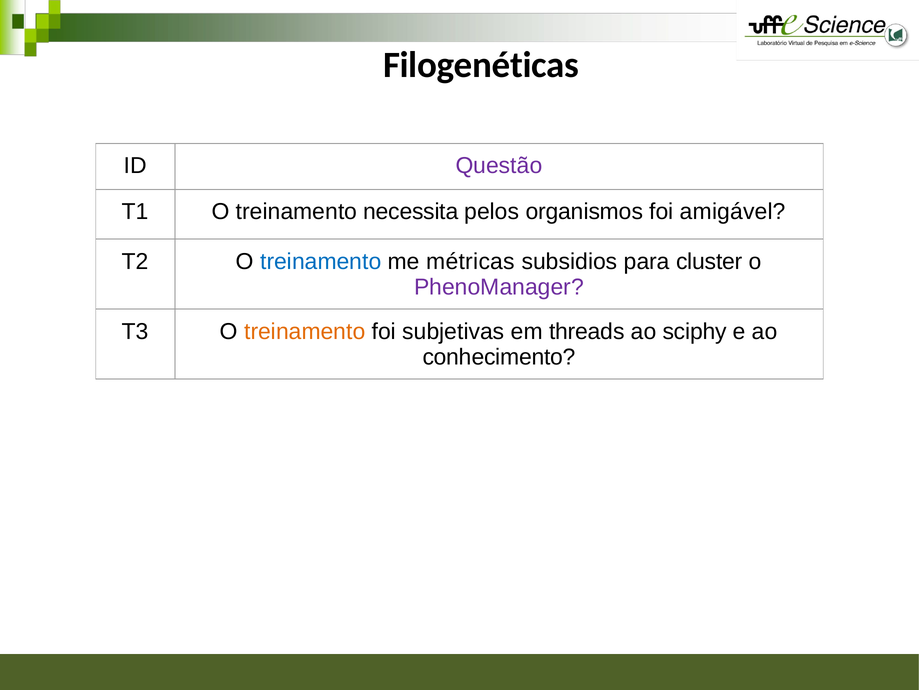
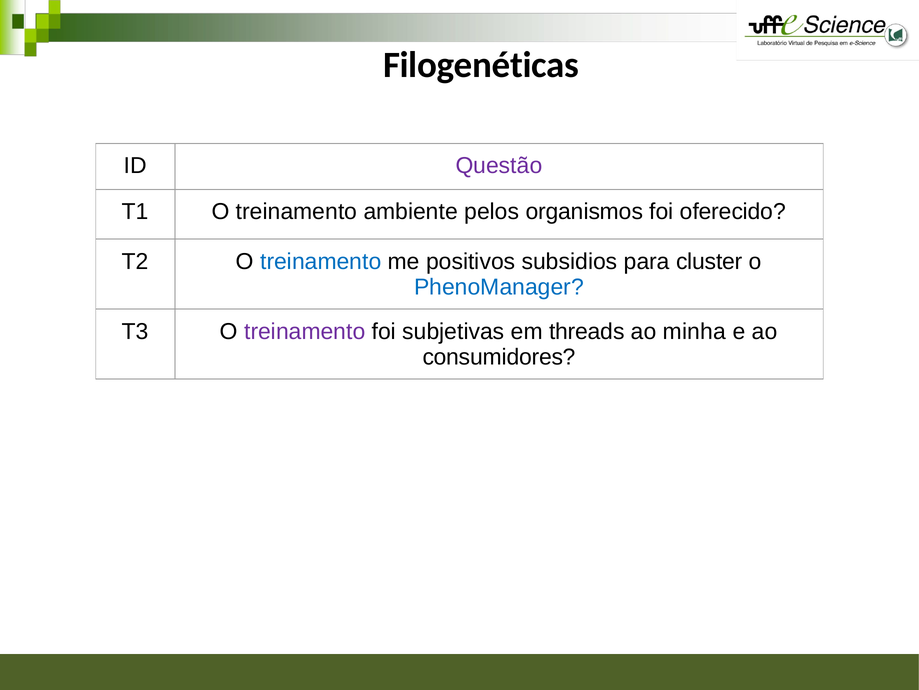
necessita: necessita -> ambiente
amigável: amigável -> oferecido
métricas: métricas -> positivos
PhenoManager colour: purple -> blue
treinamento at (305, 331) colour: orange -> purple
sciphy: sciphy -> minha
conhecimento: conhecimento -> consumidores
